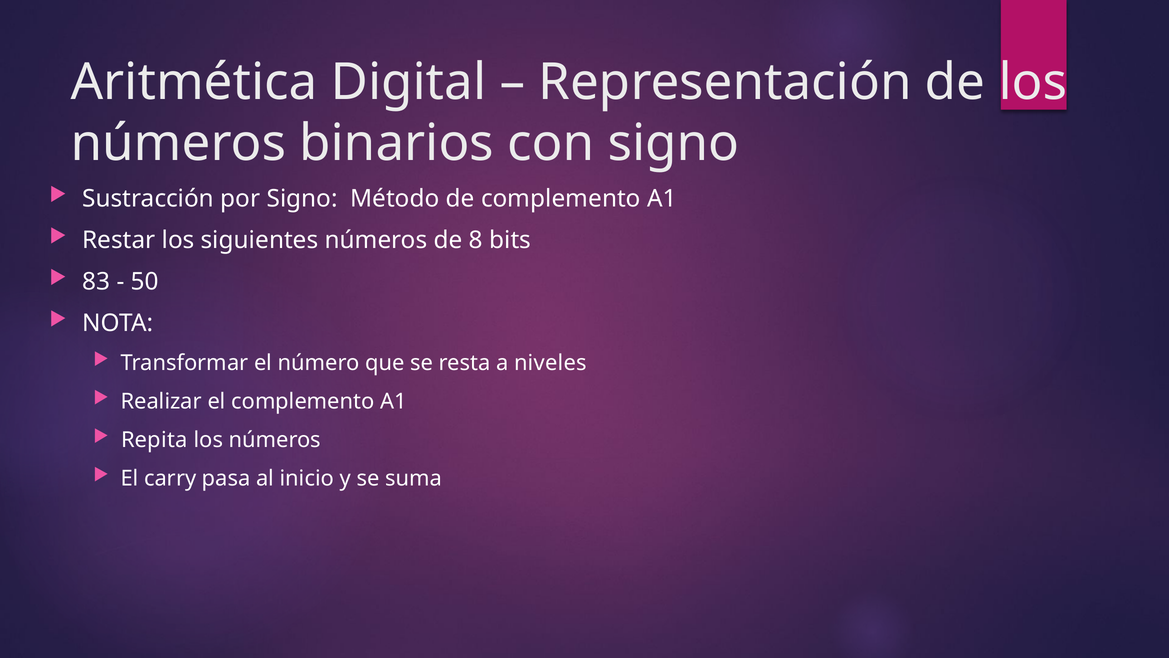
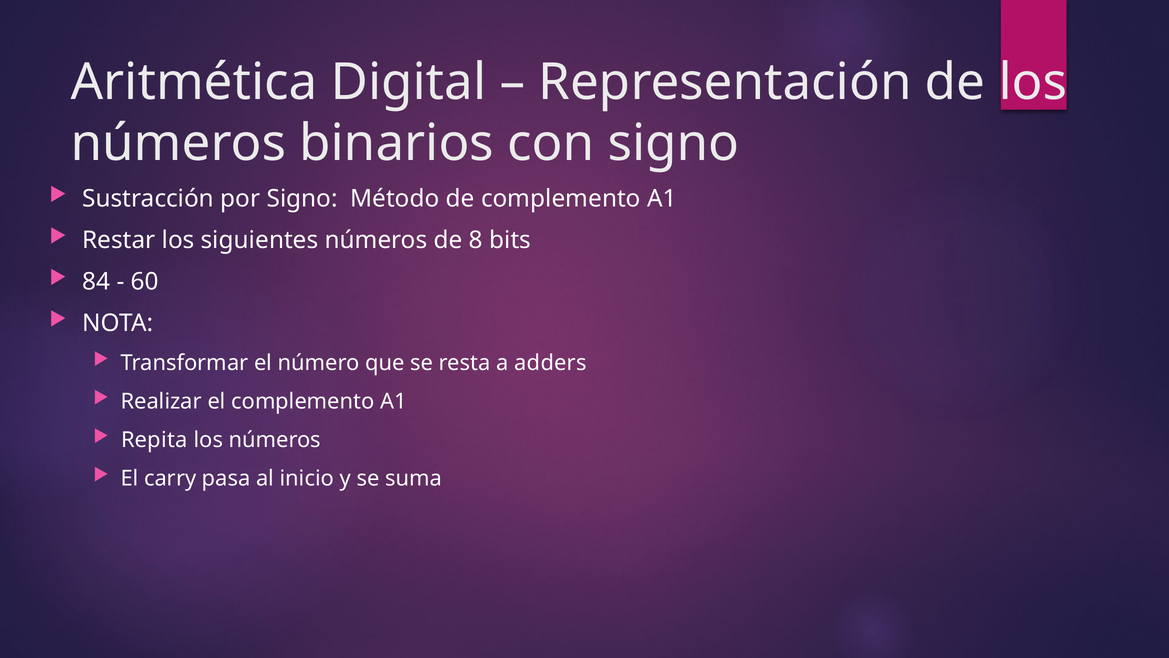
83: 83 -> 84
50: 50 -> 60
niveles: niveles -> adders
